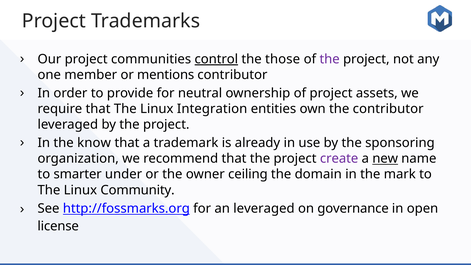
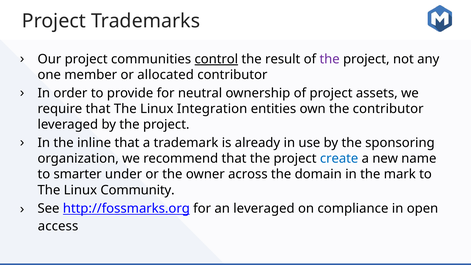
those: those -> result
mentions: mentions -> allocated
know: know -> inline
create colour: purple -> blue
new underline: present -> none
ceiling: ceiling -> across
governance: governance -> compliance
license: license -> access
